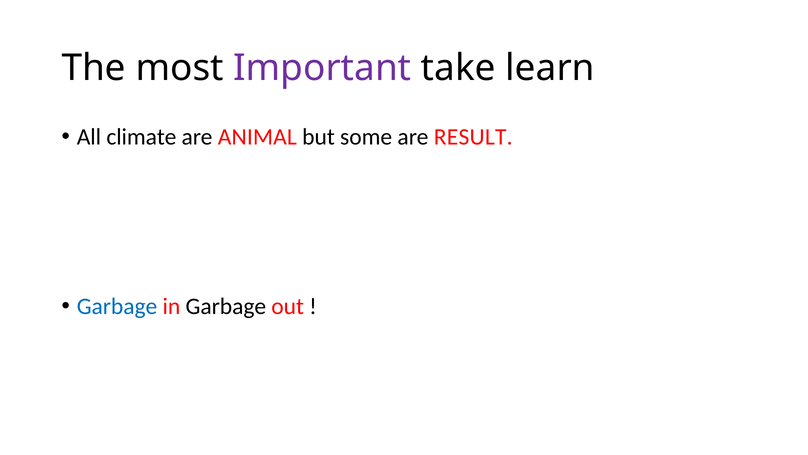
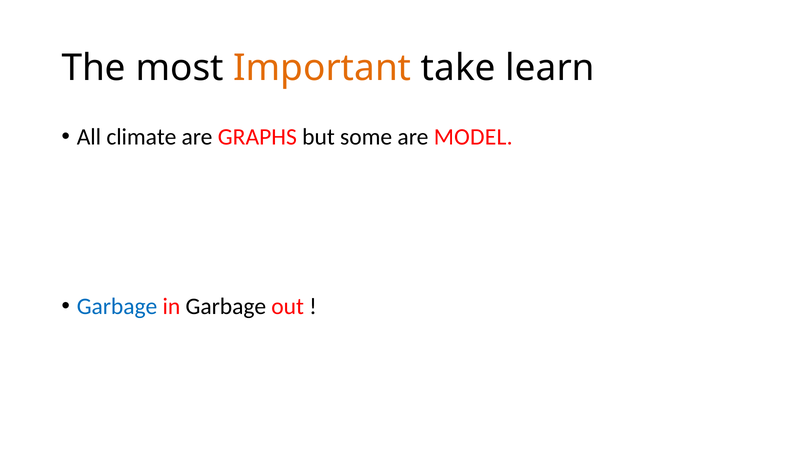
Important colour: purple -> orange
ANIMAL: ANIMAL -> GRAPHS
RESULT: RESULT -> MODEL
